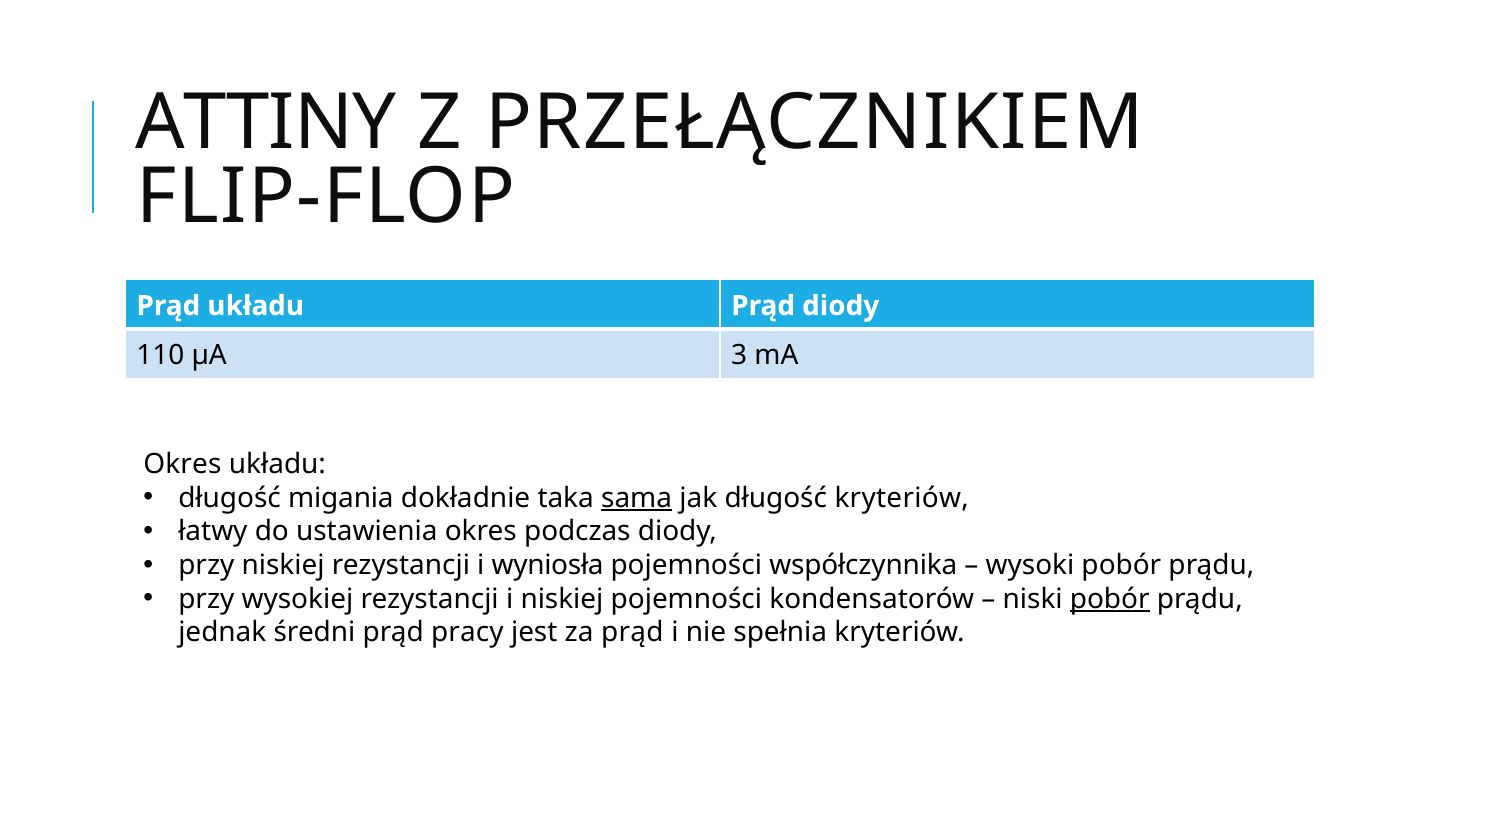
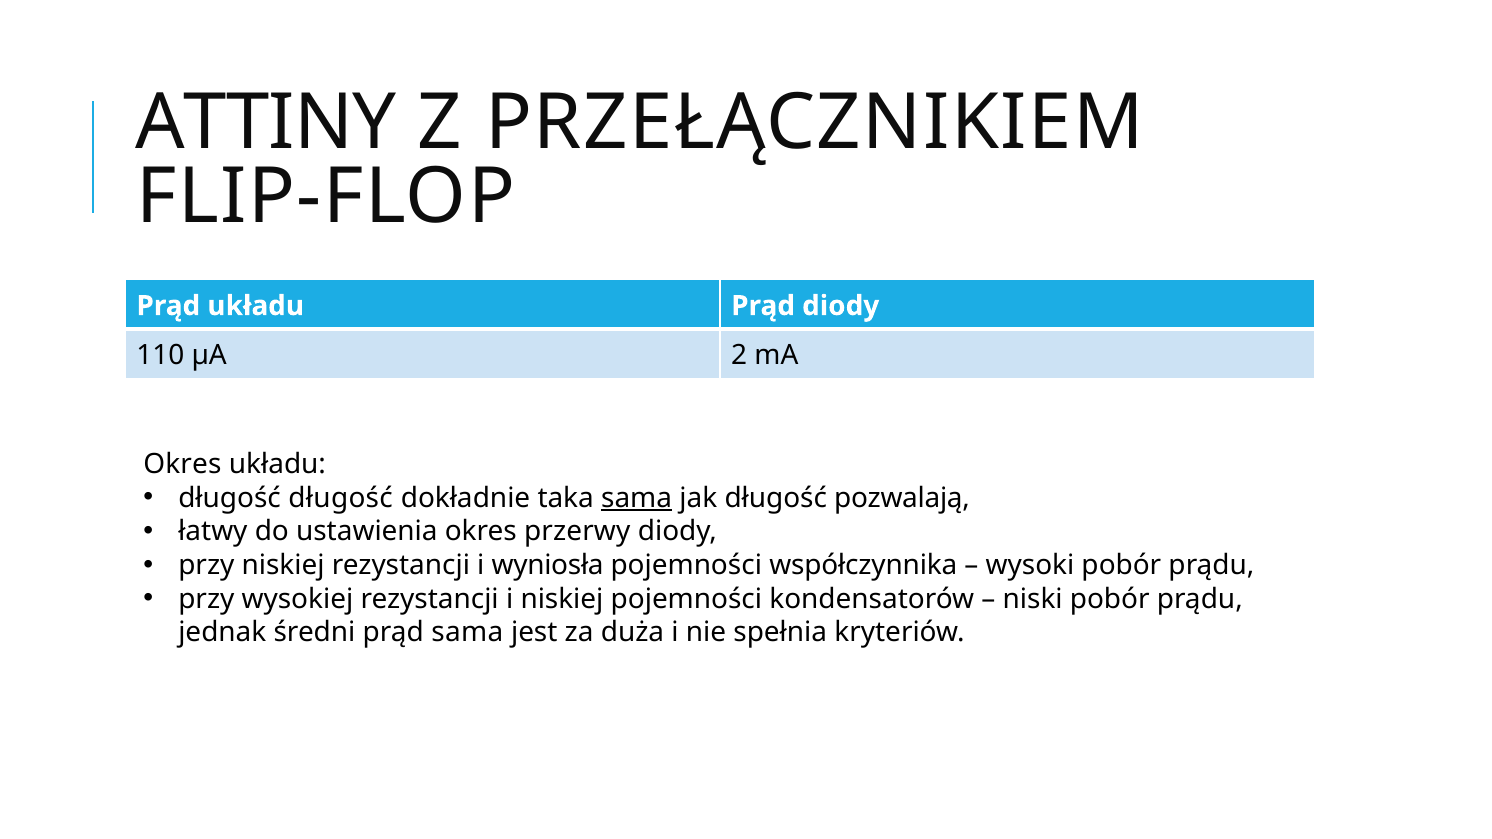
3: 3 -> 2
długość migania: migania -> długość
długość kryteriów: kryteriów -> pozwalają
podczas: podczas -> przerwy
pobór at (1110, 599) underline: present -> none
prąd pracy: pracy -> sama
za prąd: prąd -> duża
